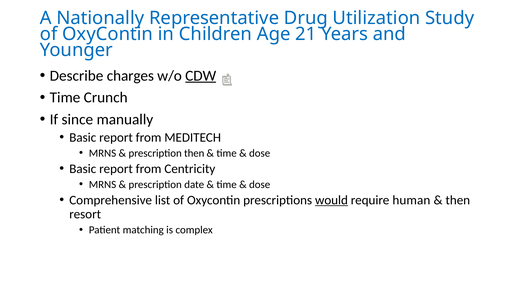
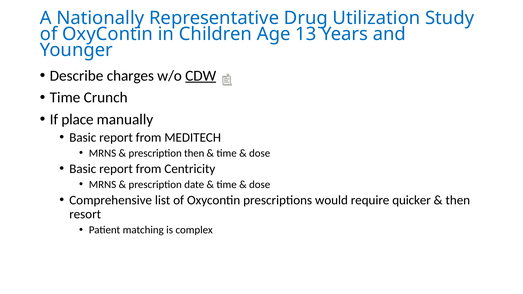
21: 21 -> 13
since: since -> place
would underline: present -> none
human: human -> quicker
